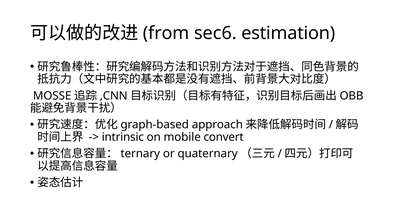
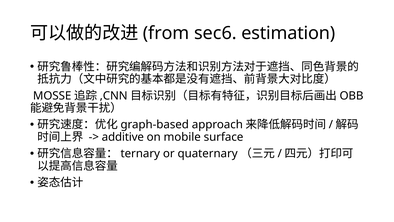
intrinsic: intrinsic -> additive
convert: convert -> surface
